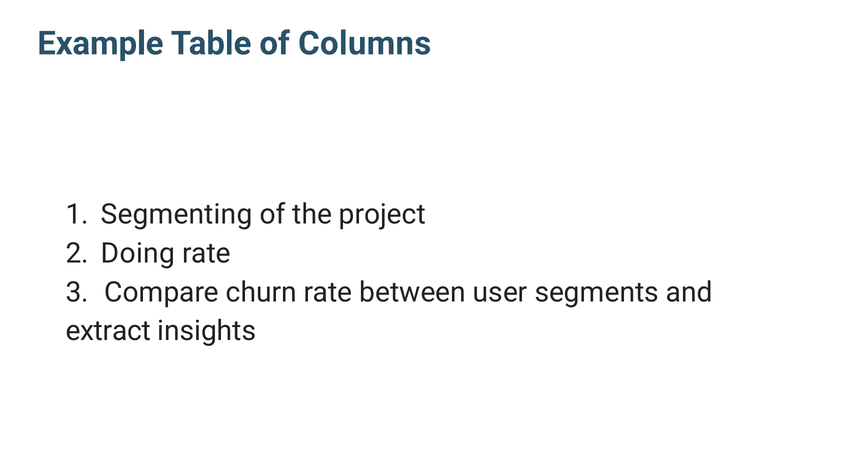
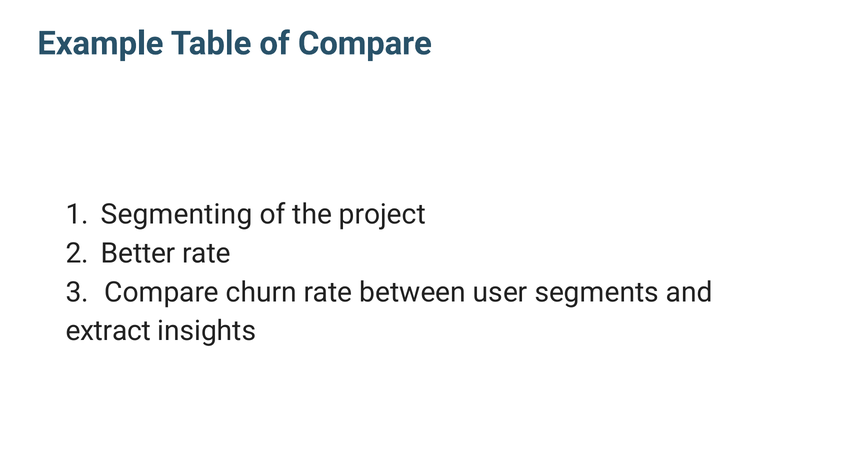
of Columns: Columns -> Compare
Doing: Doing -> Better
